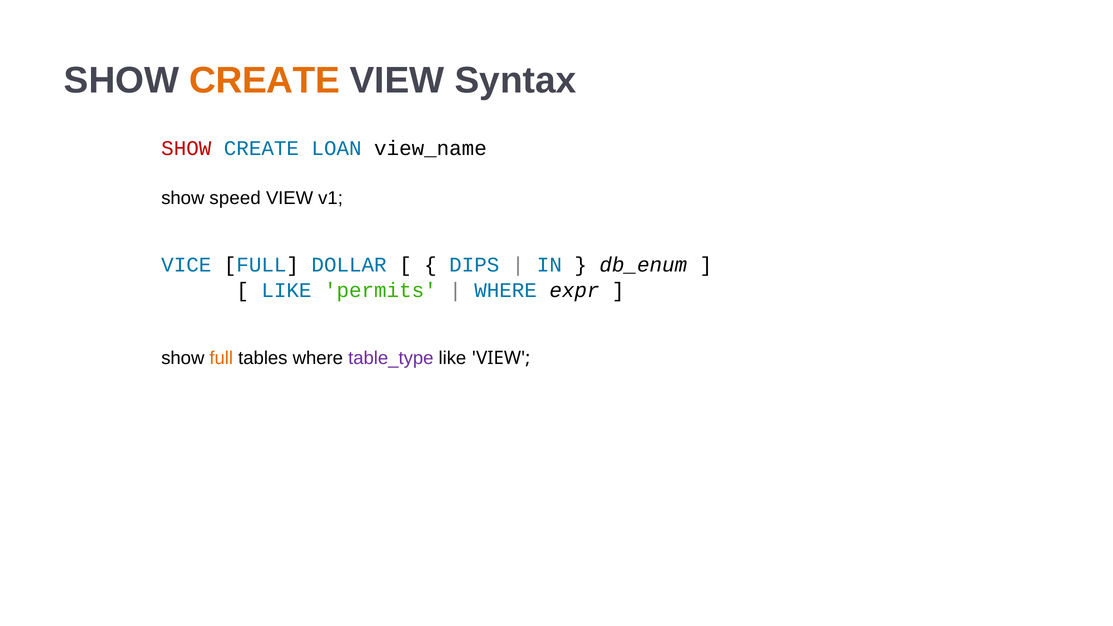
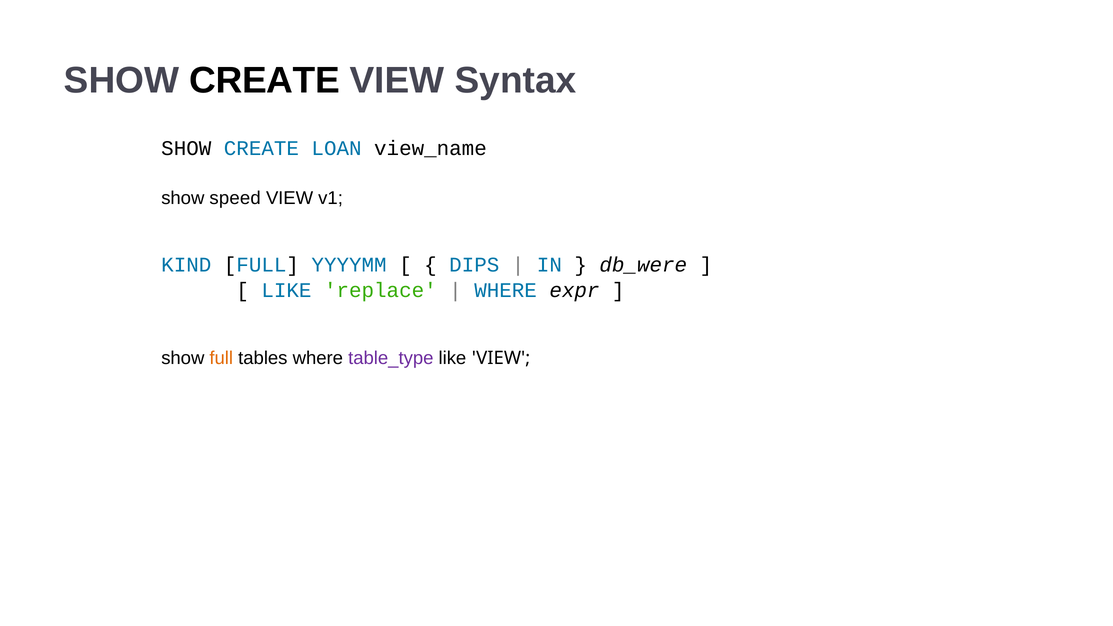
CREATE at (265, 81) colour: orange -> black
SHOW at (186, 148) colour: red -> black
VICE: VICE -> KIND
DOLLAR: DOLLAR -> YYYYMM
db_enum: db_enum -> db_were
permits: permits -> replace
